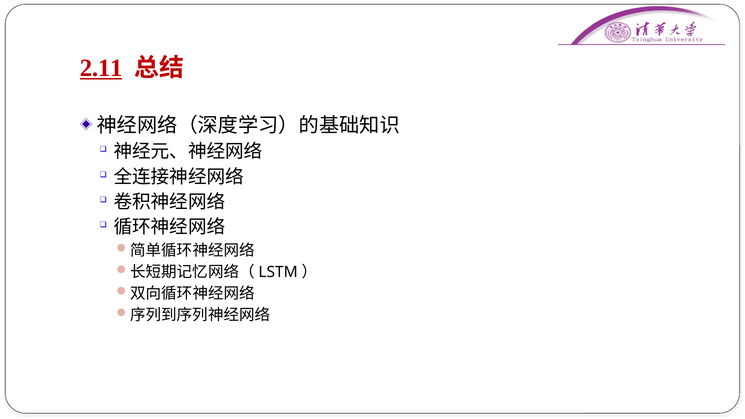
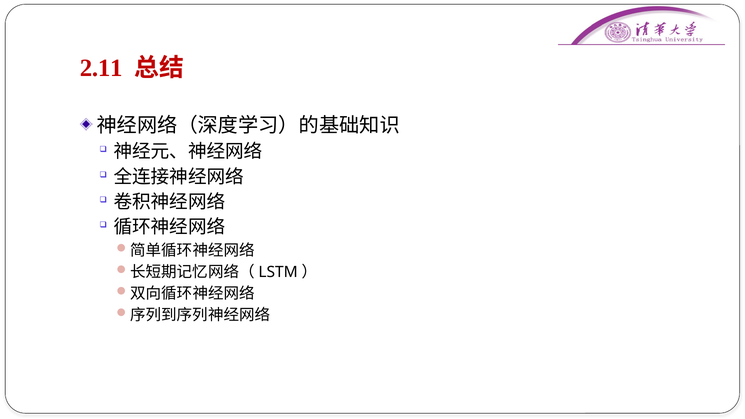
2.11 underline: present -> none
